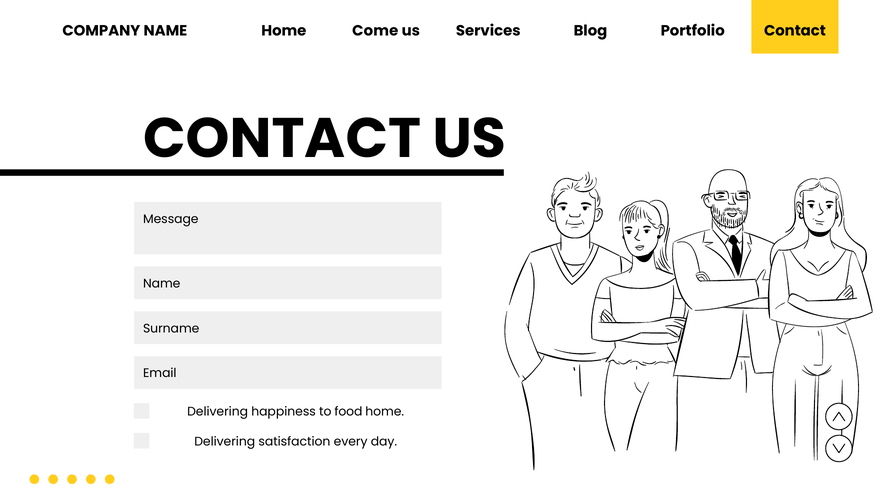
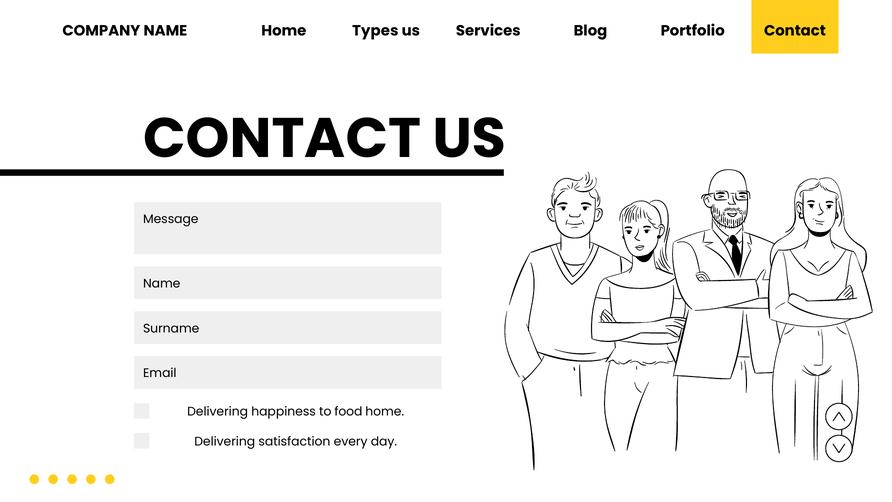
Come: Come -> Types
